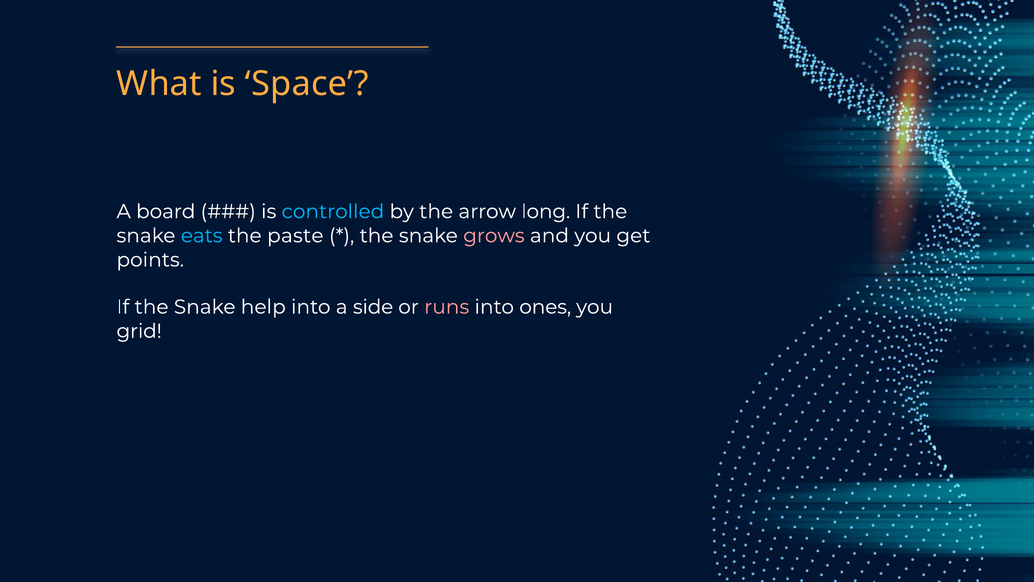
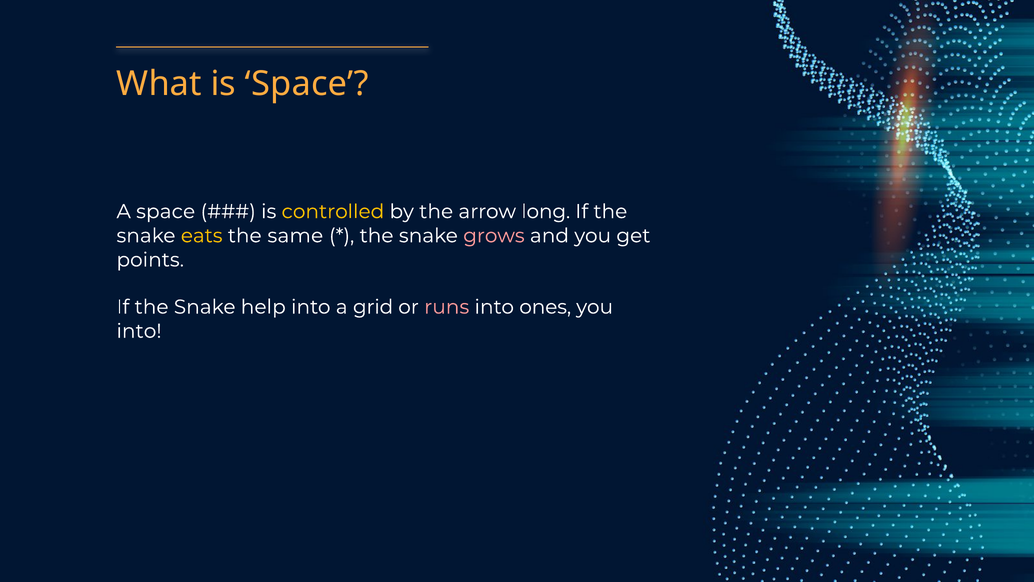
A board: board -> space
controlled colour: light blue -> yellow
eats colour: light blue -> yellow
paste: paste -> same
side: side -> grid
grid at (139, 331): grid -> into
